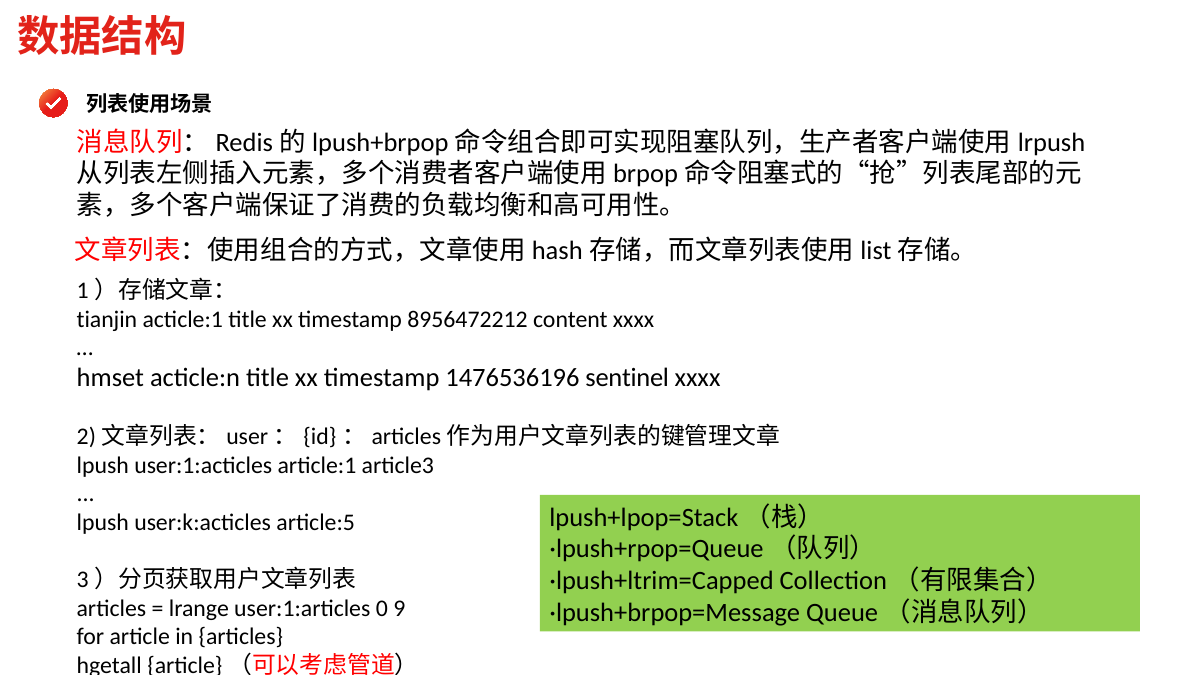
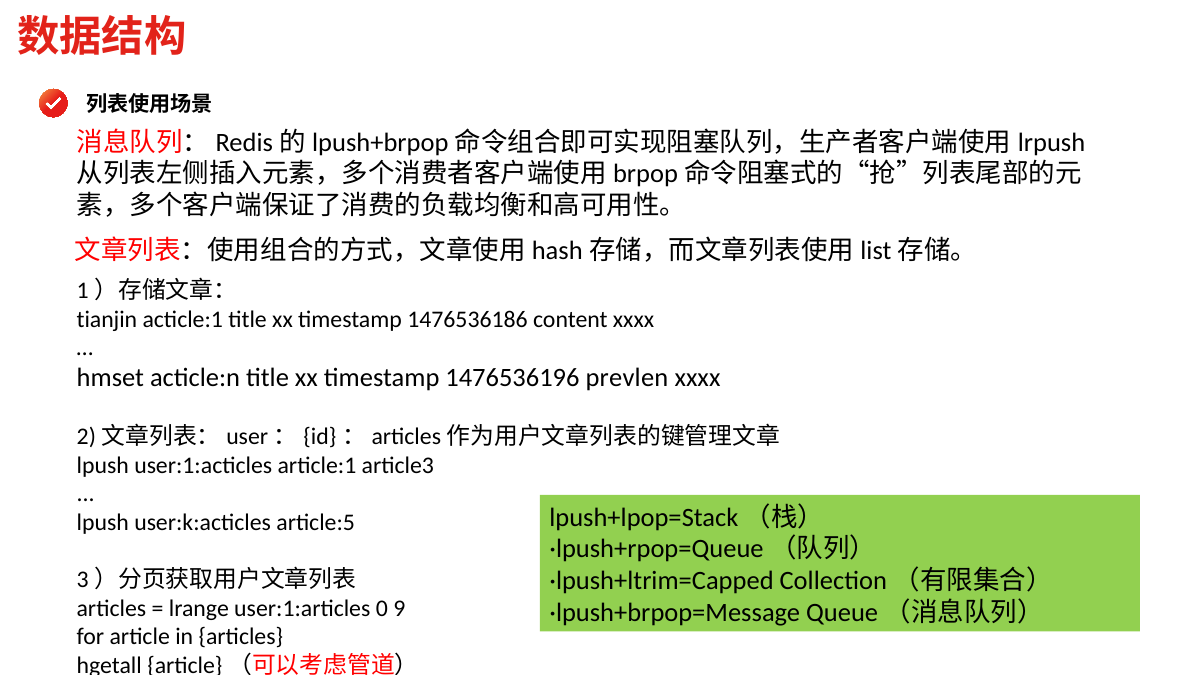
8956472212: 8956472212 -> 1476536186
sentinel: sentinel -> prevlen
